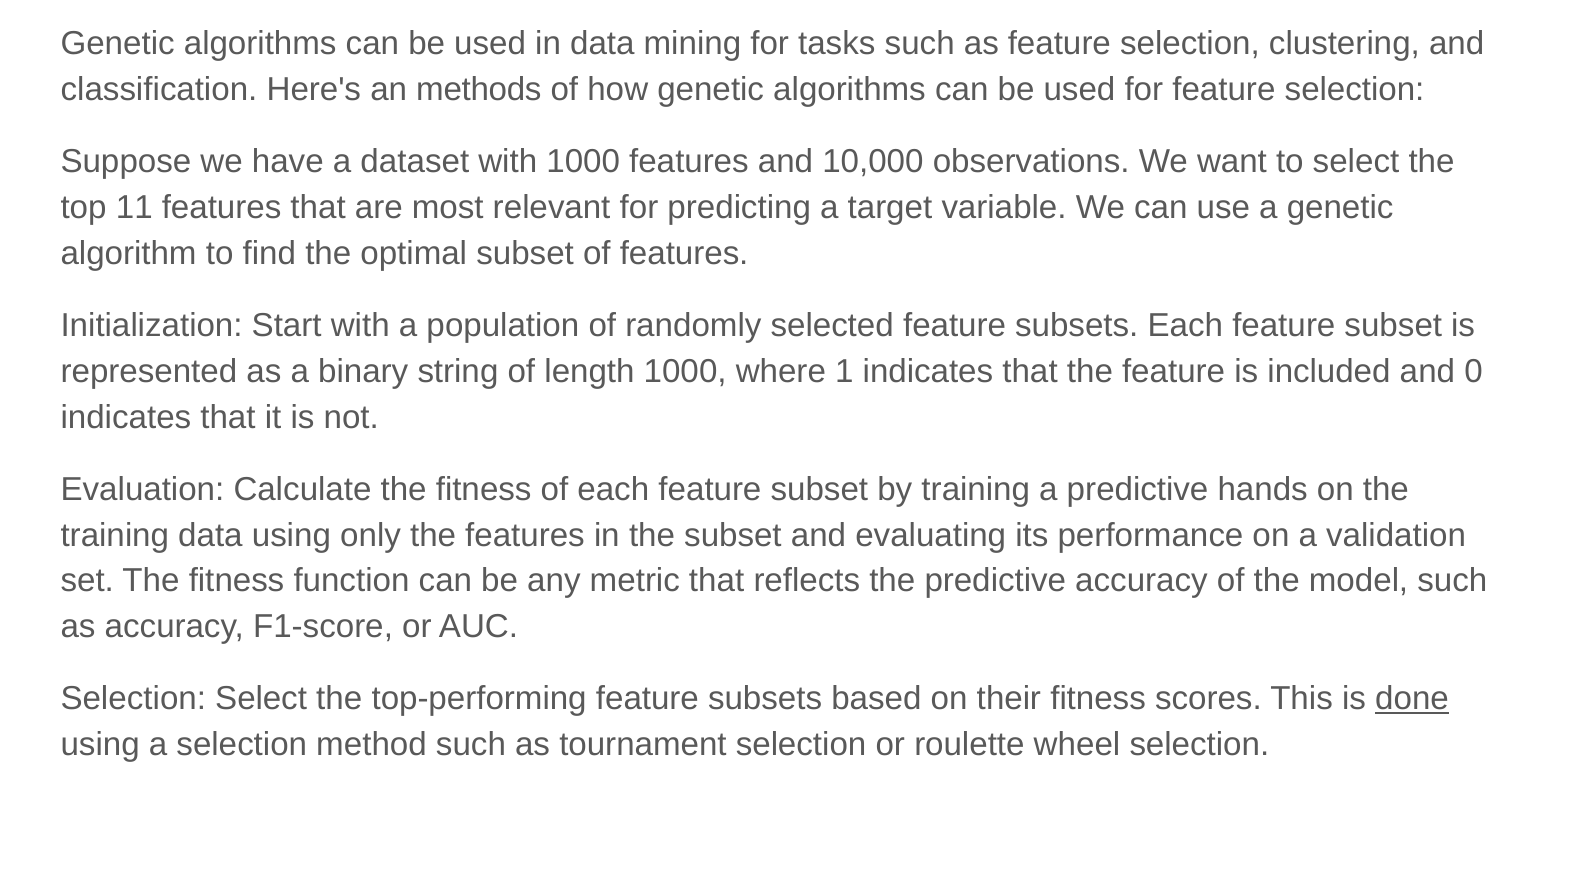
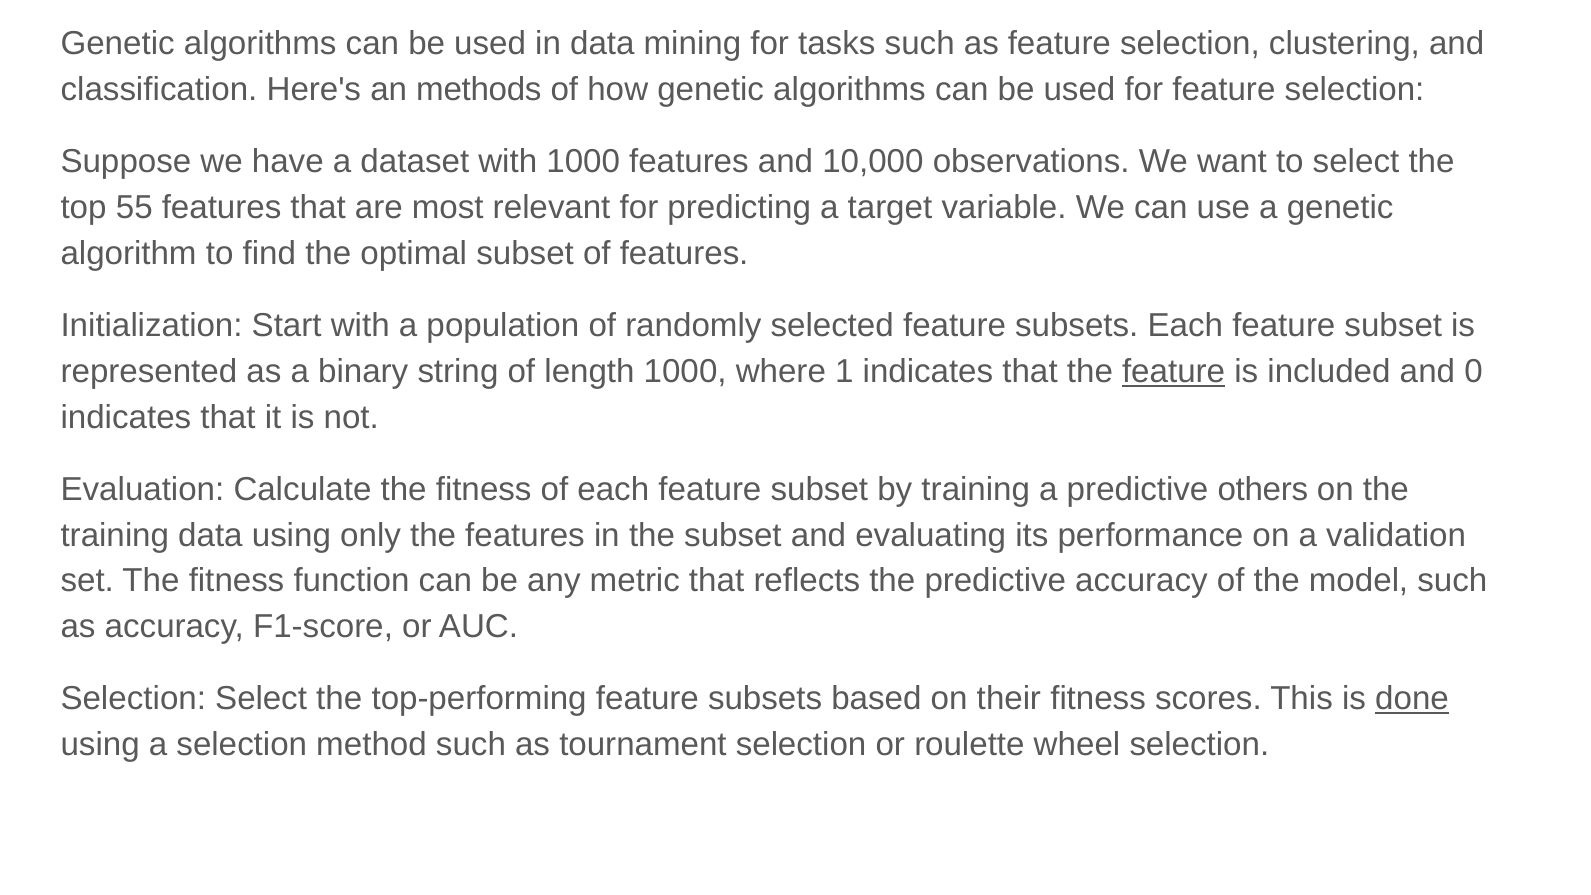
11: 11 -> 55
feature at (1174, 371) underline: none -> present
hands: hands -> others
